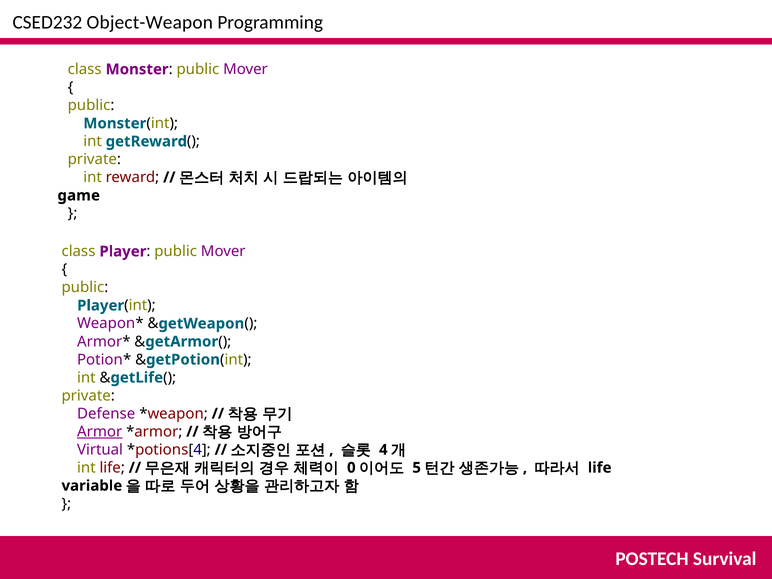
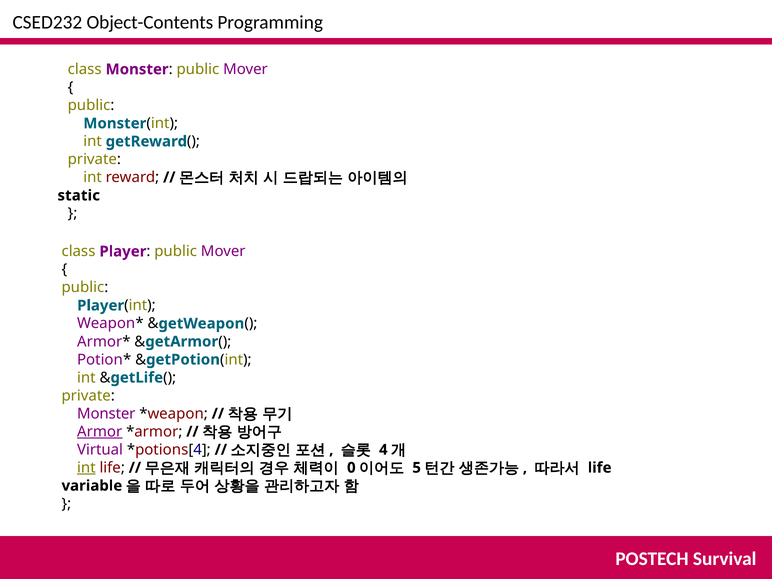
Object-Weapon: Object-Weapon -> Object-Contents
game: game -> static
Defense at (106, 414): Defense -> Monster
int at (86, 468) underline: none -> present
